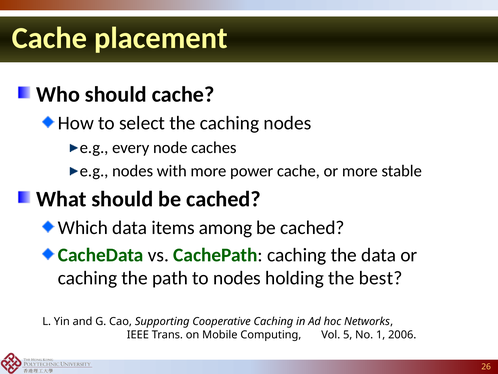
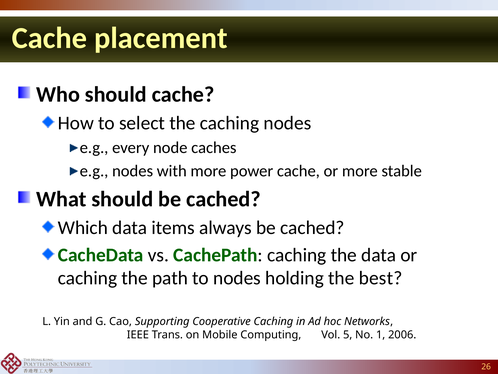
among: among -> always
